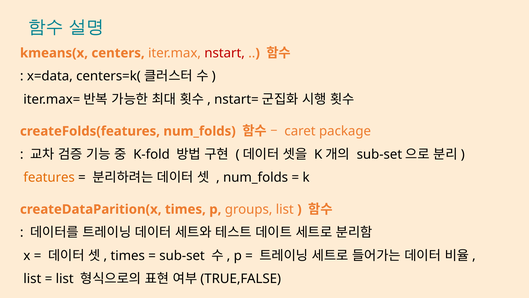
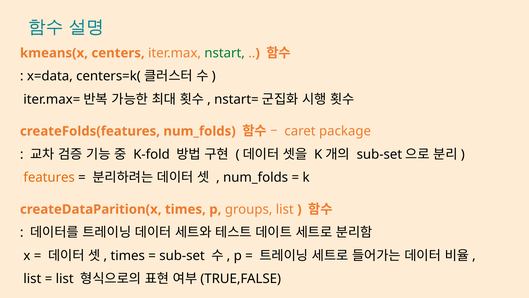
nstart colour: red -> green
